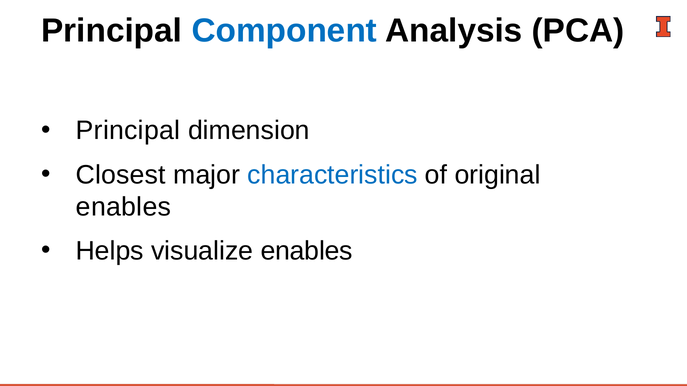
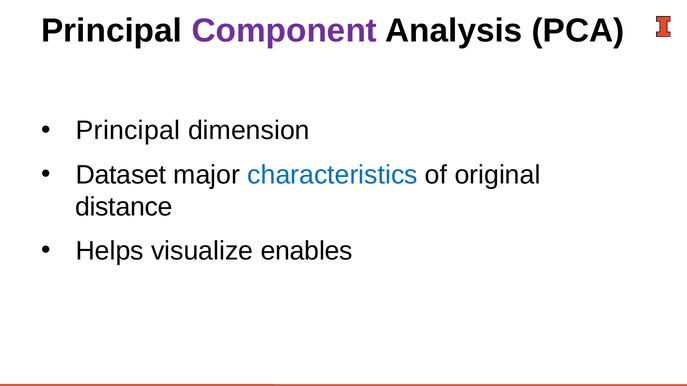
Component colour: blue -> purple
Closest: Closest -> Dataset
enables at (124, 207): enables -> distance
